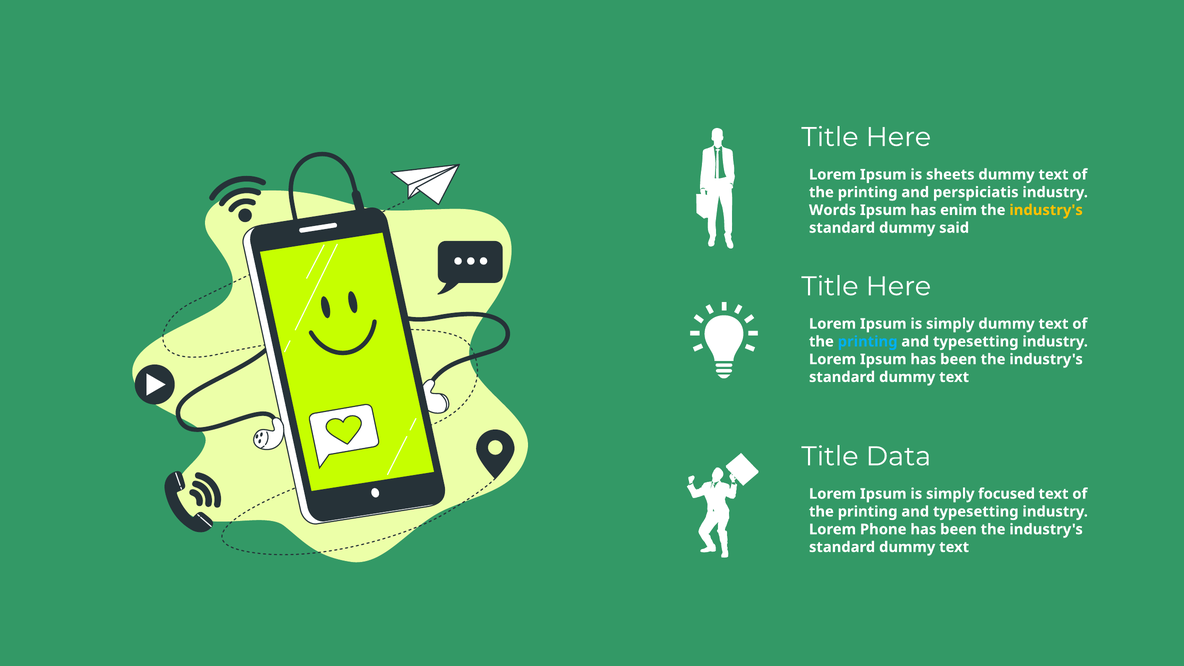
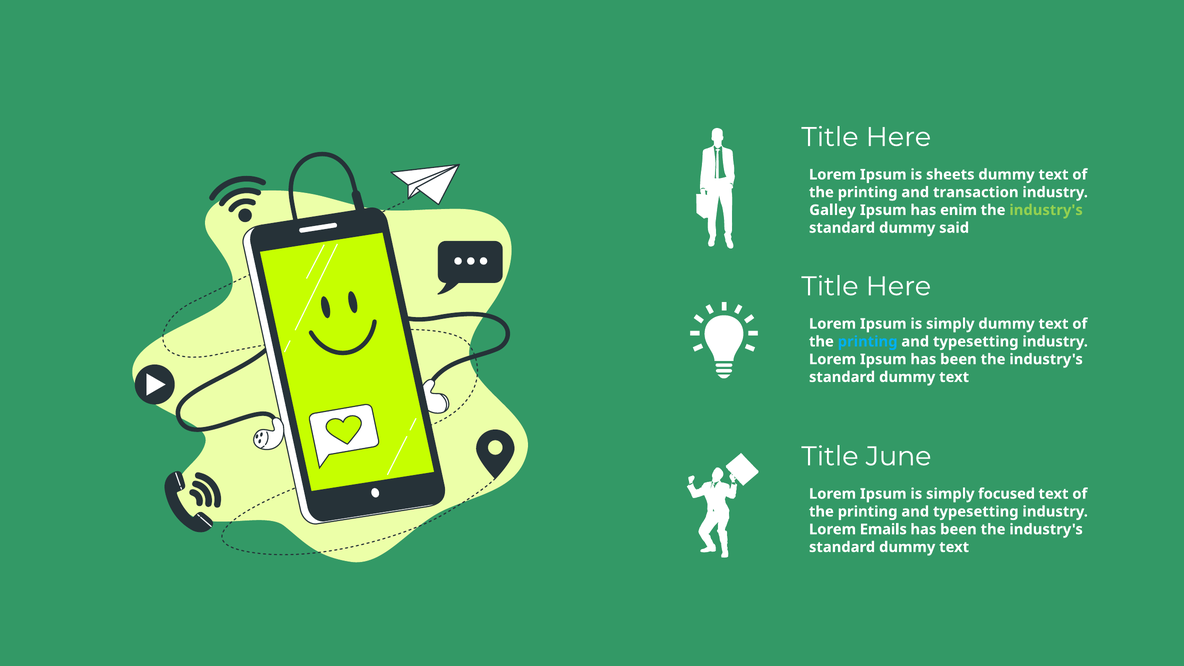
perspiciatis: perspiciatis -> transaction
Words: Words -> Galley
industry's at (1046, 210) colour: yellow -> light green
Data: Data -> June
Phone: Phone -> Emails
